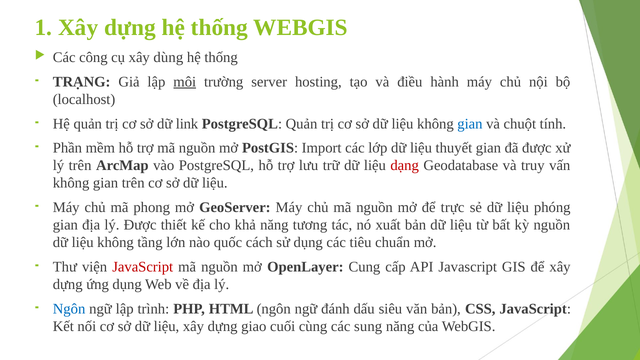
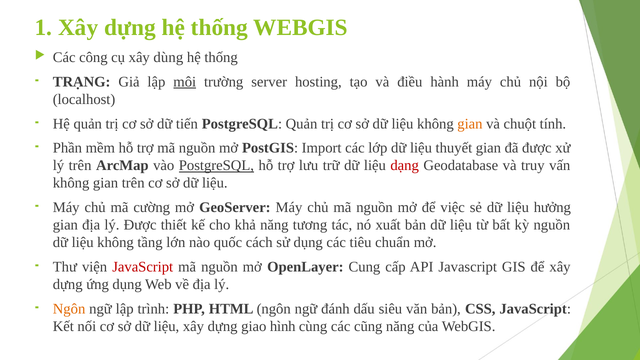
link: link -> tiến
gian at (470, 124) colour: blue -> orange
PostgreSQL at (216, 166) underline: none -> present
phong: phong -> cường
trực: trực -> việc
phóng: phóng -> hưởng
Ngôn at (69, 309) colour: blue -> orange
cuối: cuối -> hình
sung: sung -> cũng
